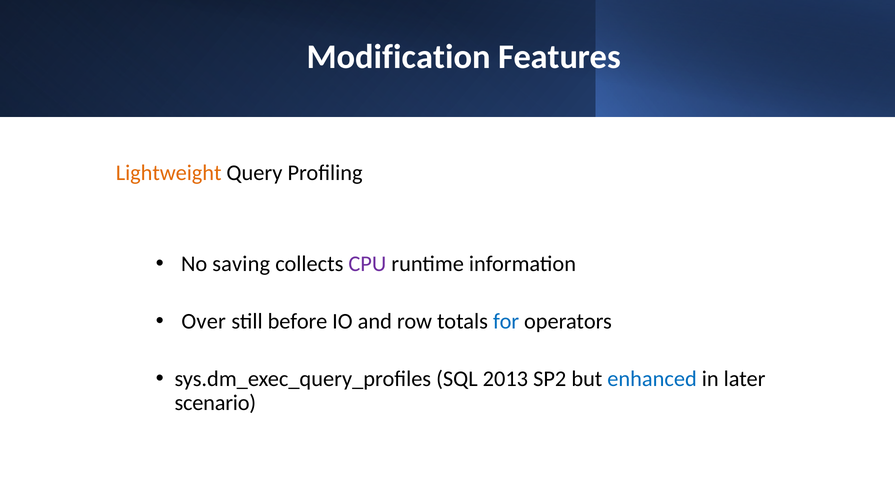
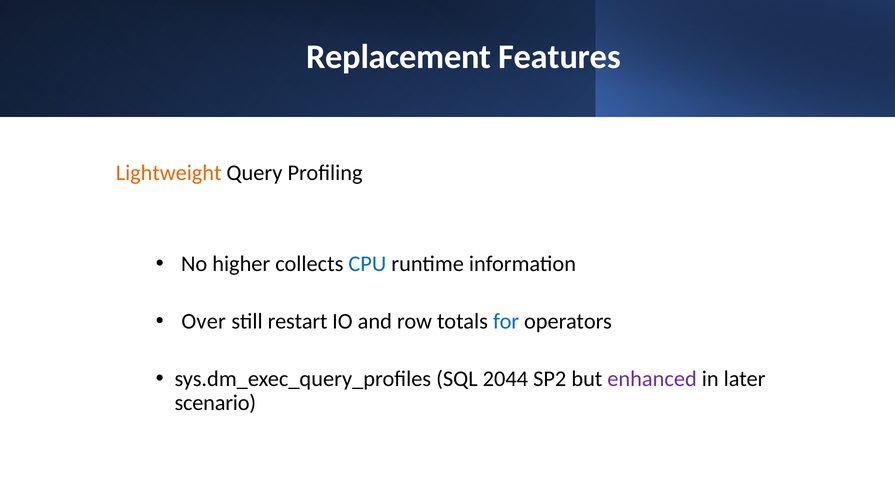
Modification: Modification -> Replacement
saving: saving -> higher
CPU colour: purple -> blue
before: before -> restart
2013: 2013 -> 2044
enhanced colour: blue -> purple
